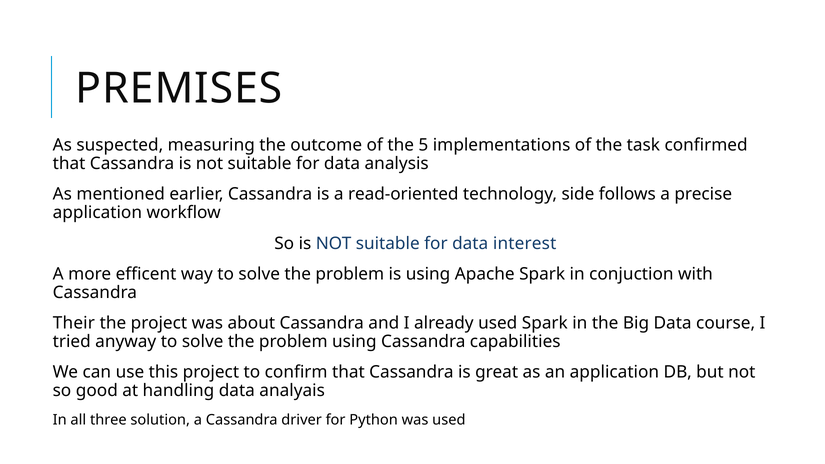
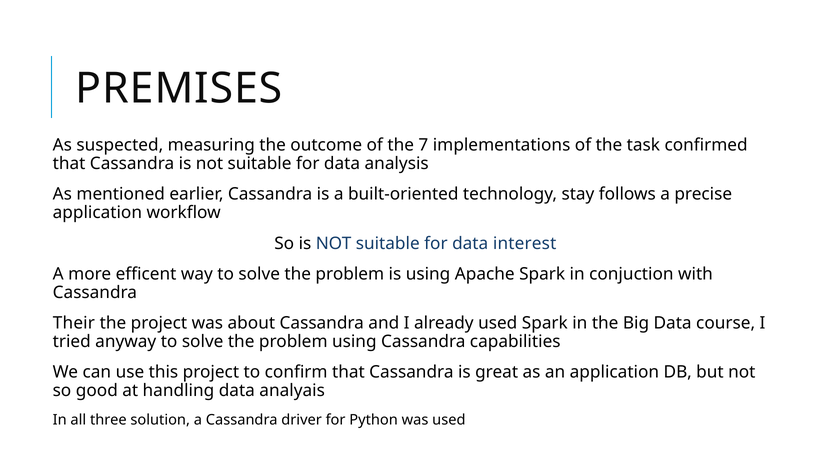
5: 5 -> 7
read-oriented: read-oriented -> built-oriented
side: side -> stay
